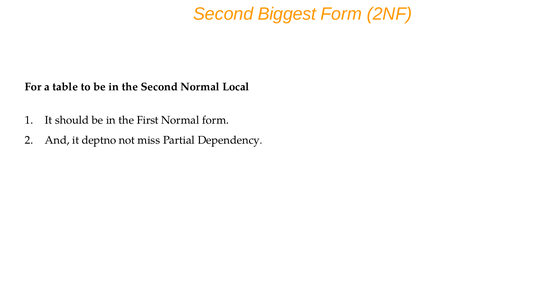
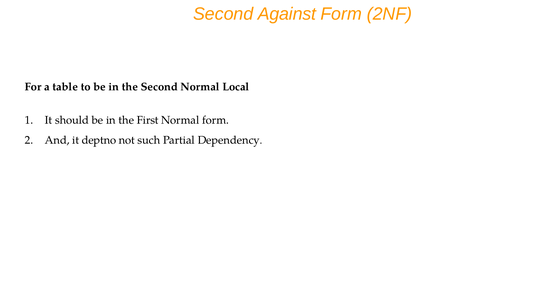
Biggest: Biggest -> Against
miss: miss -> such
